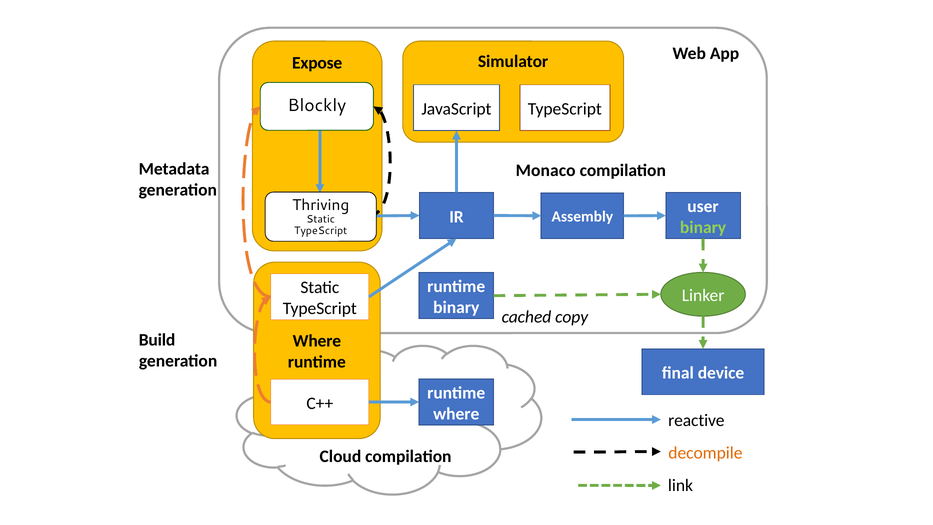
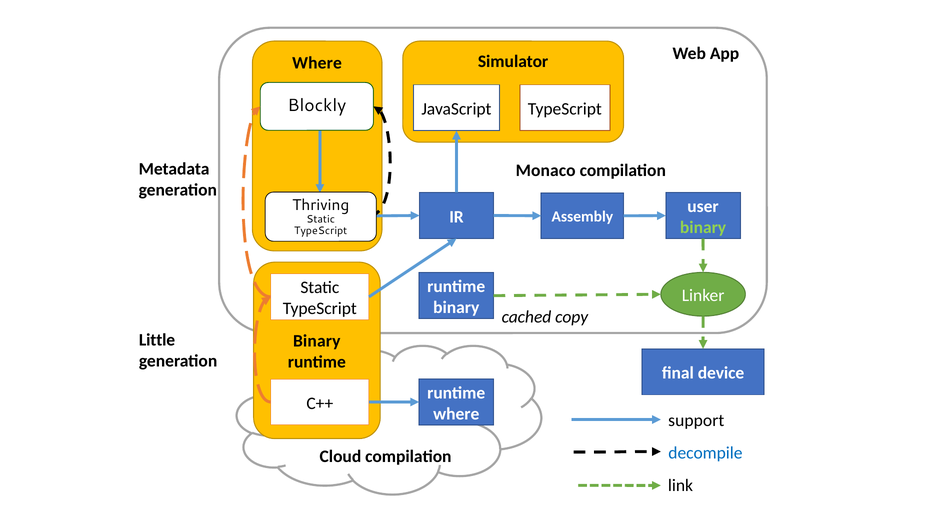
Expose at (317, 63): Expose -> Where
Build: Build -> Little
Where at (317, 341): Where -> Binary
reactive: reactive -> support
decompile colour: orange -> blue
